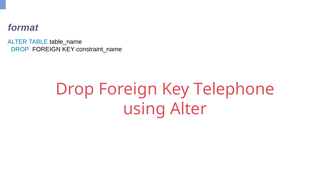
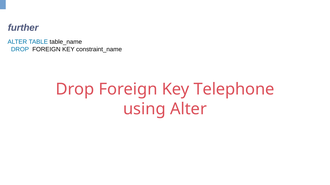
format: format -> further
